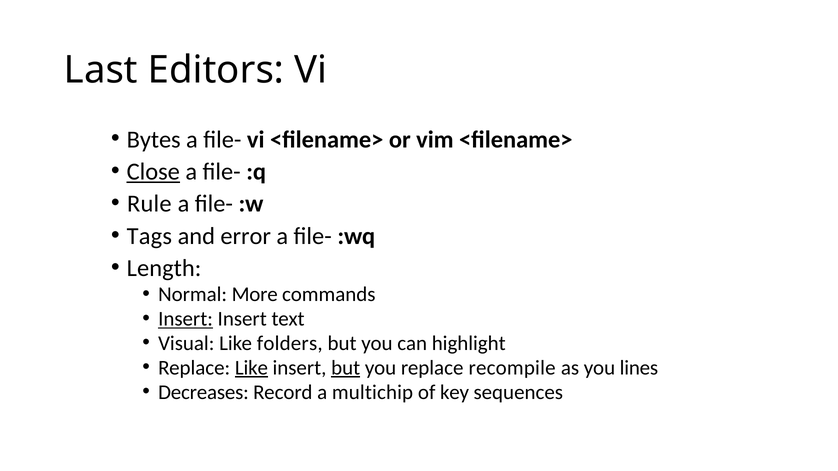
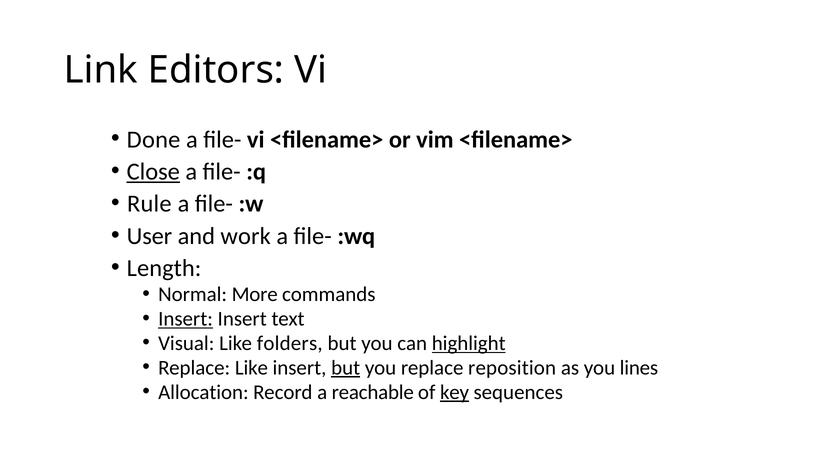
Last: Last -> Link
Bytes: Bytes -> Done
Tags: Tags -> User
error: error -> work
highlight underline: none -> present
Like at (251, 368) underline: present -> none
recompile: recompile -> reposition
Decreases: Decreases -> Allocation
multichip: multichip -> reachable
key underline: none -> present
